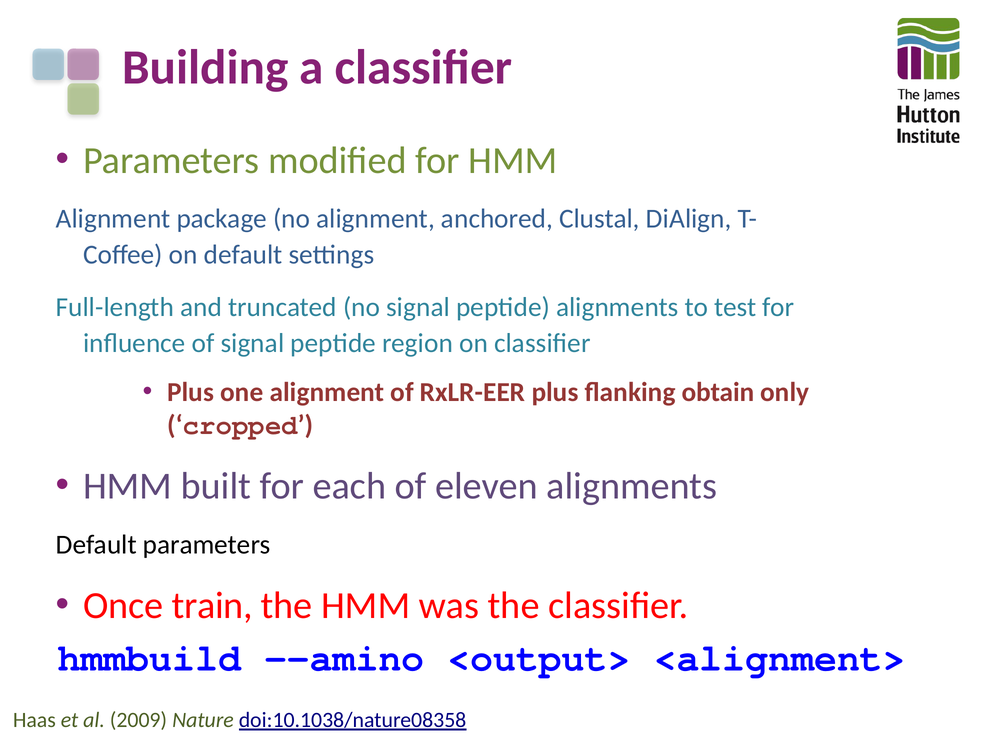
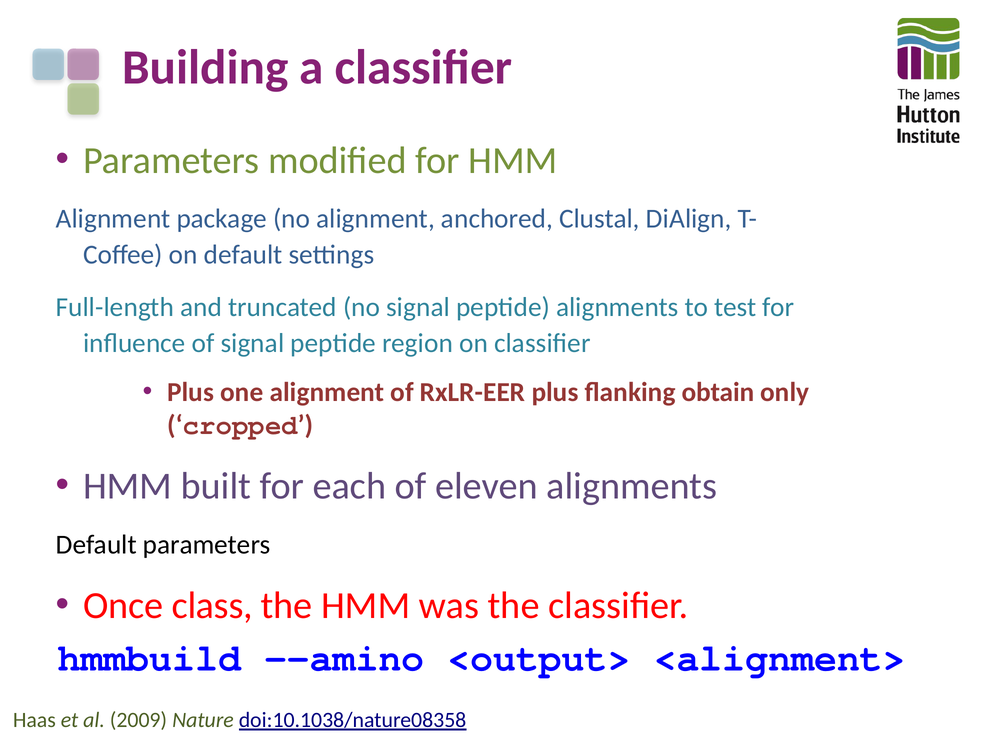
train: train -> class
